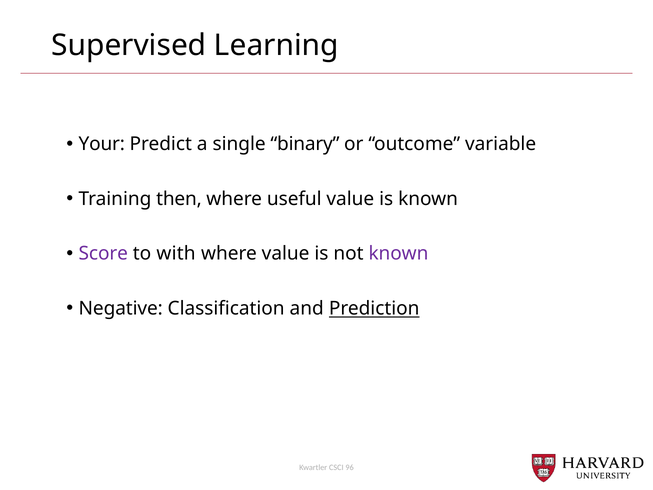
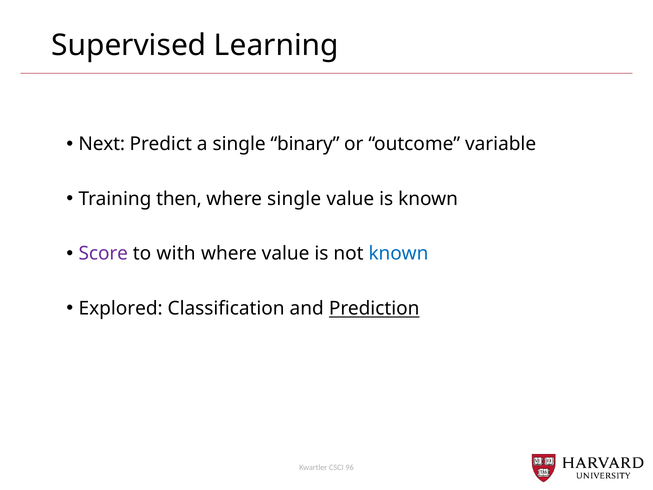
Your: Your -> Next
where useful: useful -> single
known at (398, 254) colour: purple -> blue
Negative: Negative -> Explored
